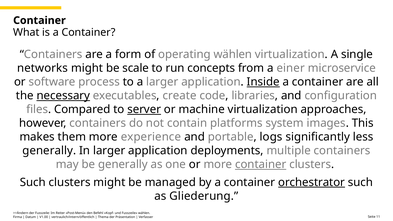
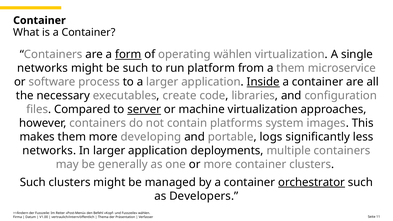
form underline: none -> present
be scale: scale -> such
concepts: concepts -> platform
a einer: einer -> them
necessary underline: present -> none
experience: experience -> developing
generally at (49, 151): generally -> networks
container at (261, 164) underline: present -> none
Gliederung: Gliederung -> Developers
